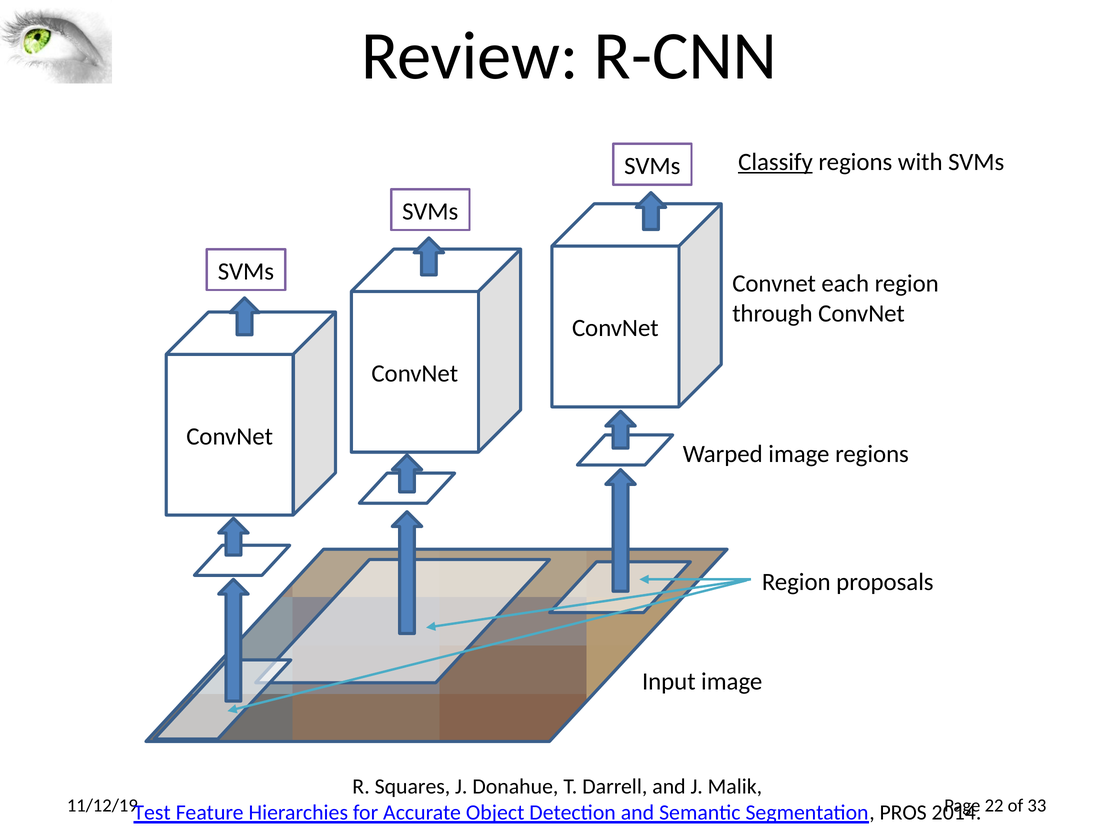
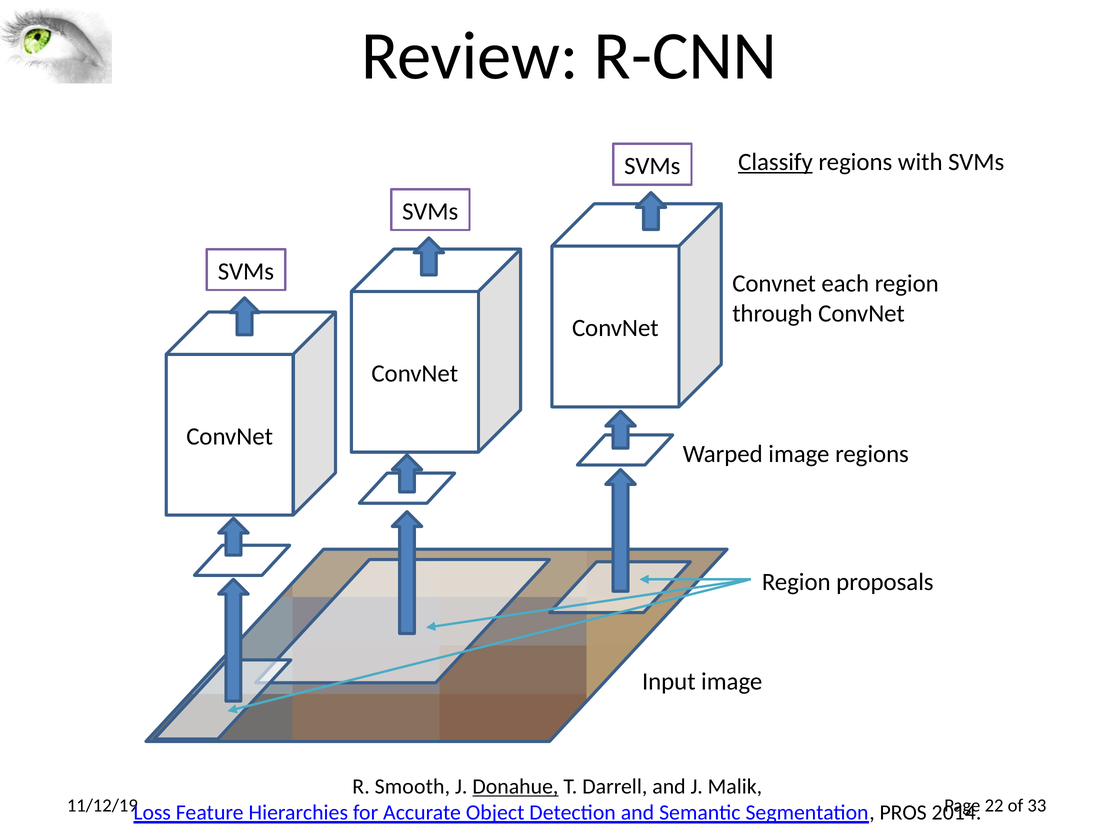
Squares: Squares -> Smooth
Donahue underline: none -> present
Test: Test -> Loss
